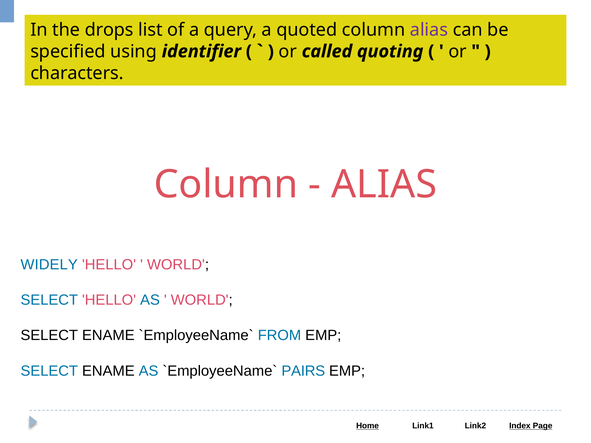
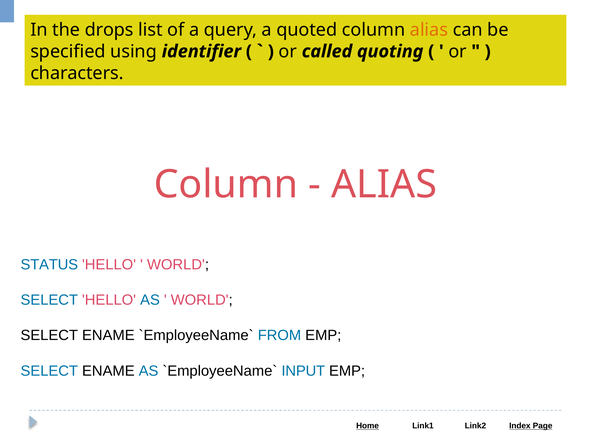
alias at (429, 30) colour: purple -> orange
WIDELY: WIDELY -> STATUS
PAIRS: PAIRS -> INPUT
